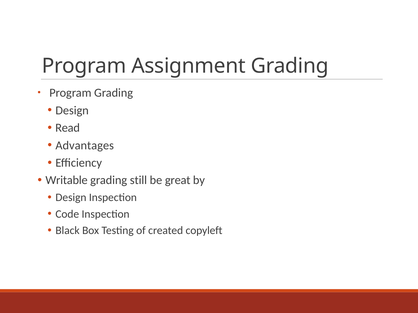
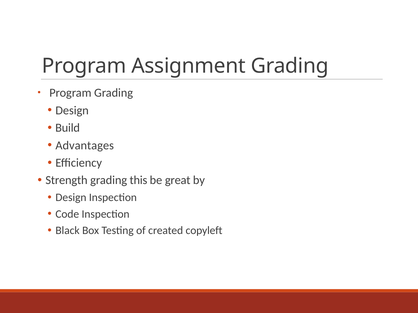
Read: Read -> Build
Writable: Writable -> Strength
still: still -> this
